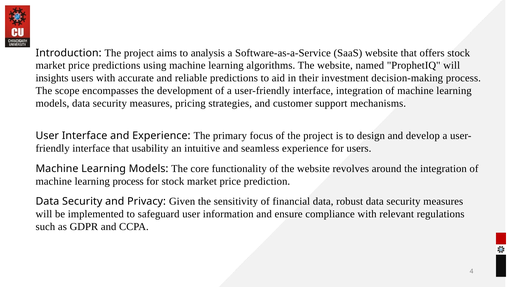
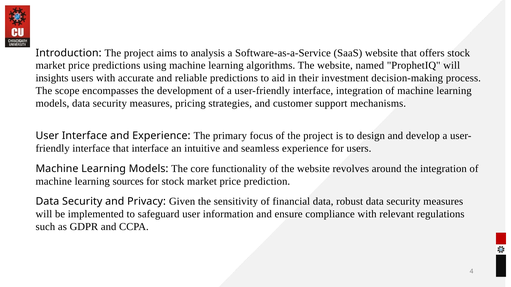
that usability: usability -> interface
learning process: process -> sources
